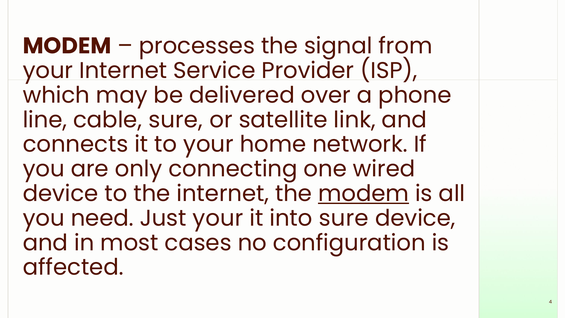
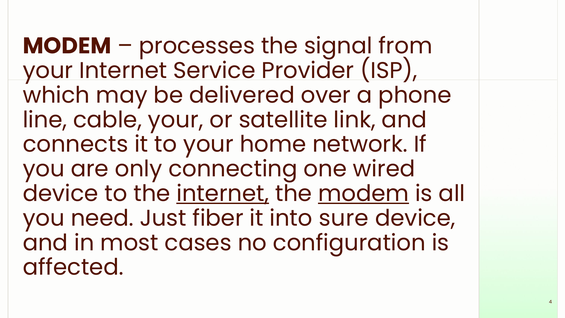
cable sure: sure -> your
internet at (223, 194) underline: none -> present
Just your: your -> fiber
